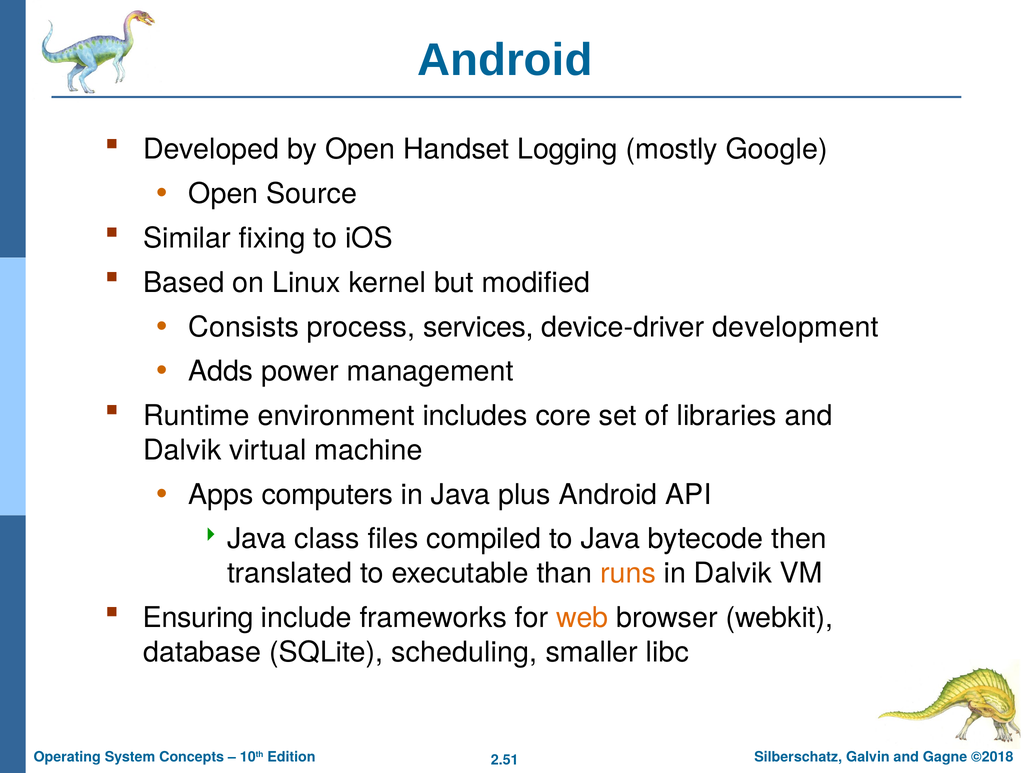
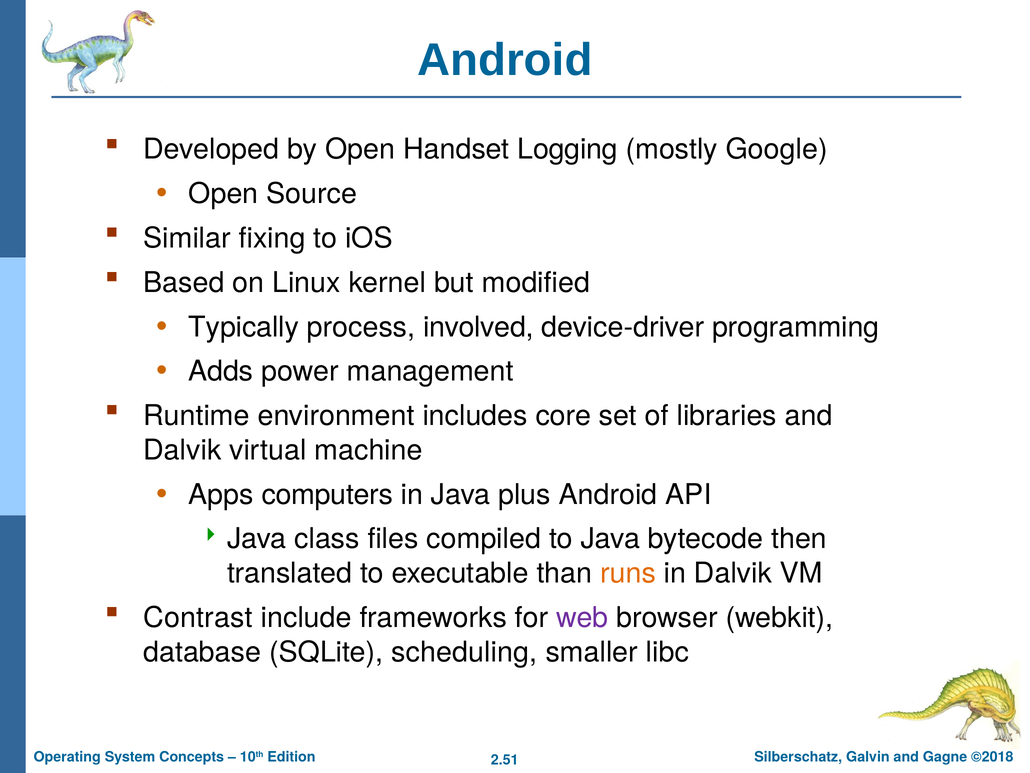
Consists: Consists -> Typically
services: services -> involved
development: development -> programming
Ensuring: Ensuring -> Contrast
web colour: orange -> purple
